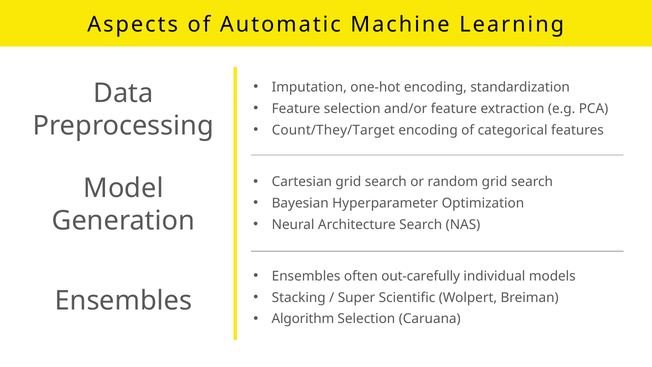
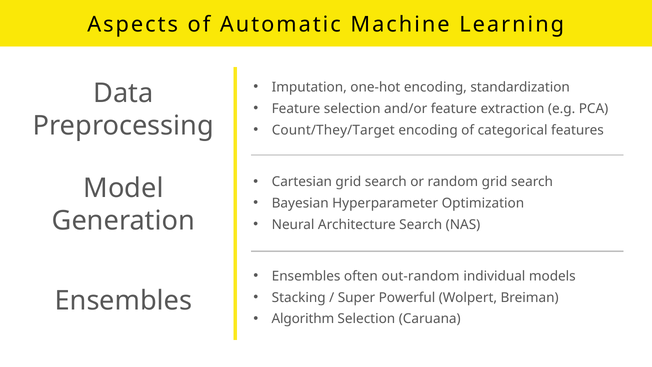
out-carefully: out-carefully -> out-random
Scientific: Scientific -> Powerful
